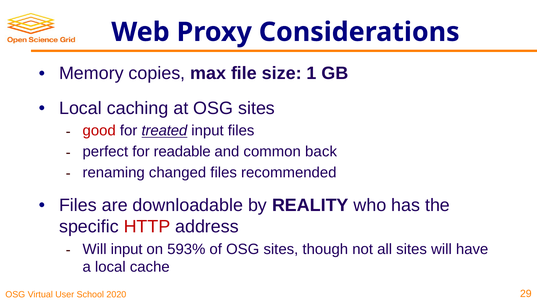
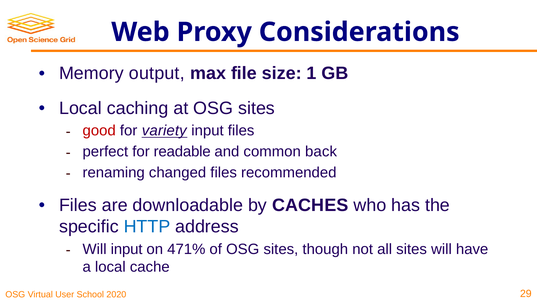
copies: copies -> output
treated: treated -> variety
REALITY: REALITY -> CACHES
HTTP colour: red -> blue
593%: 593% -> 471%
